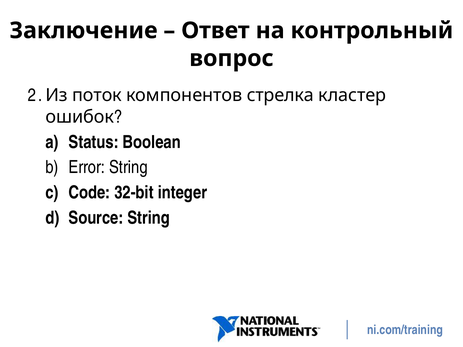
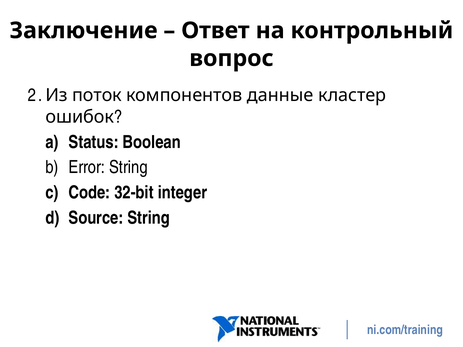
стрелка: стрелка -> данные
